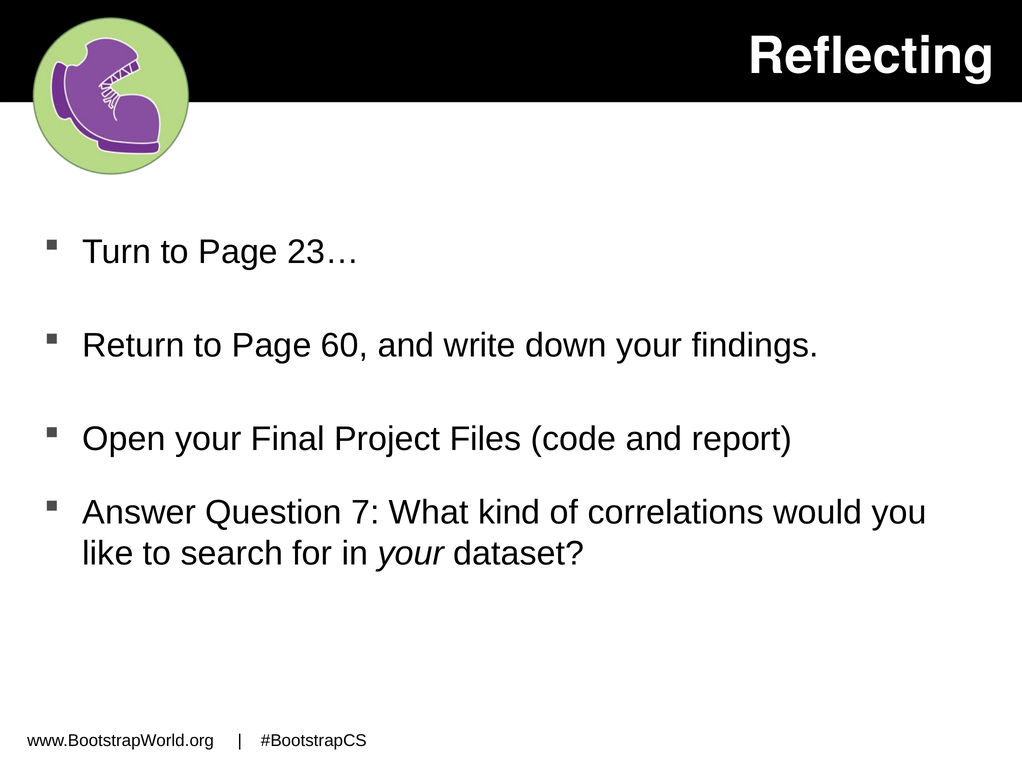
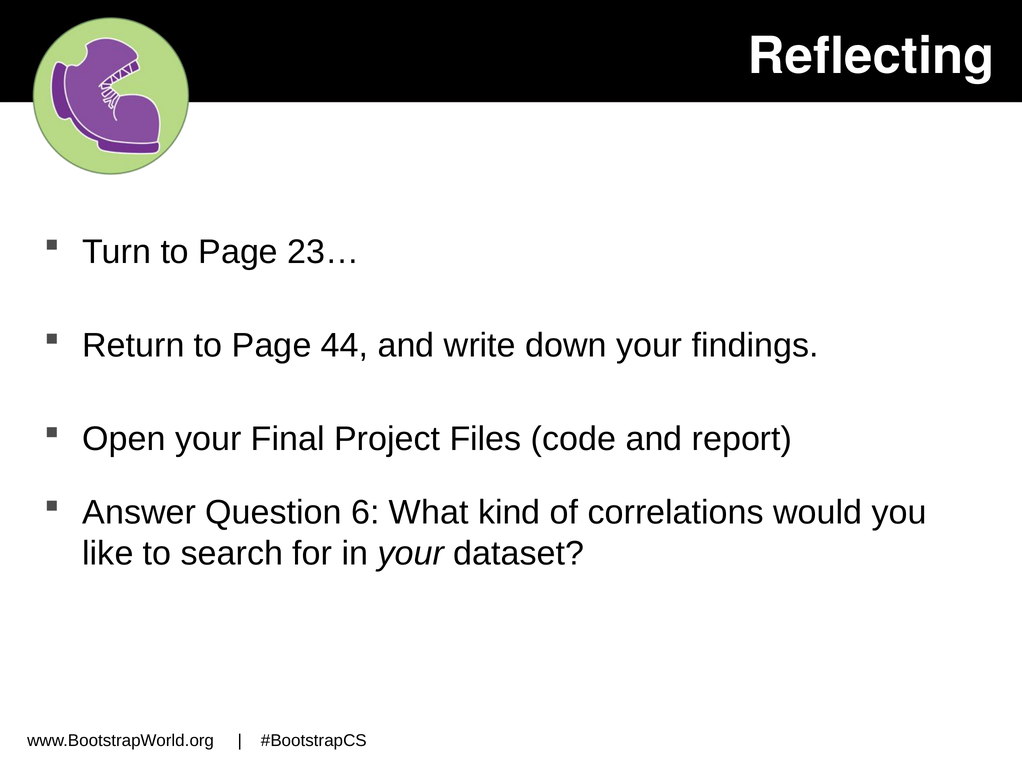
60: 60 -> 44
7: 7 -> 6
